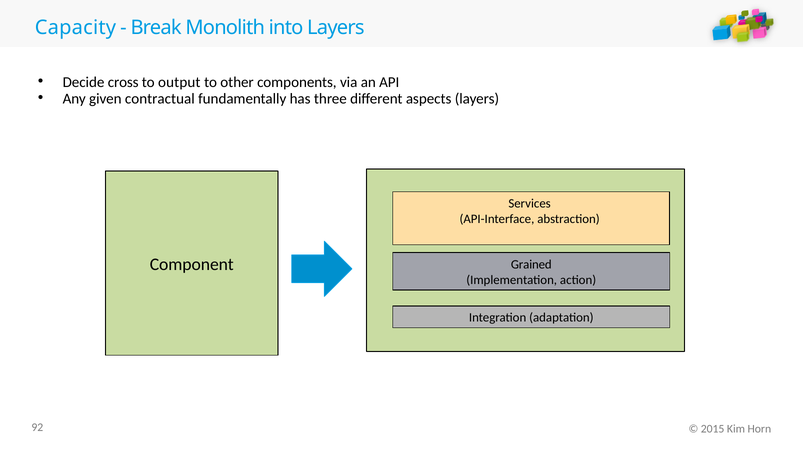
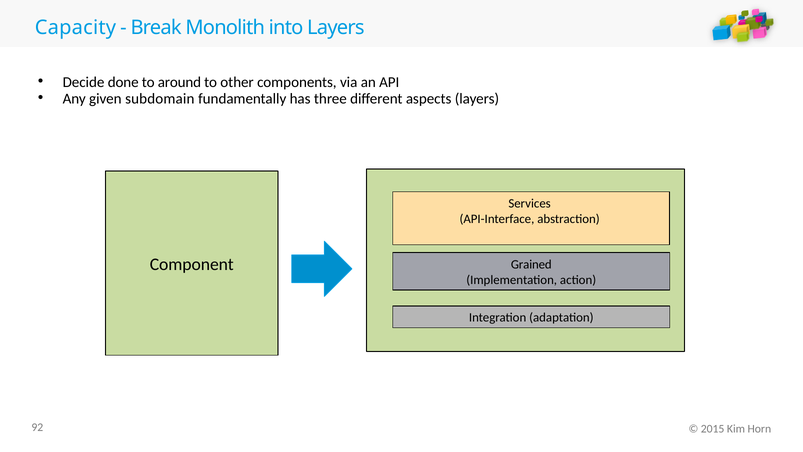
cross: cross -> done
output: output -> around
contractual: contractual -> subdomain
